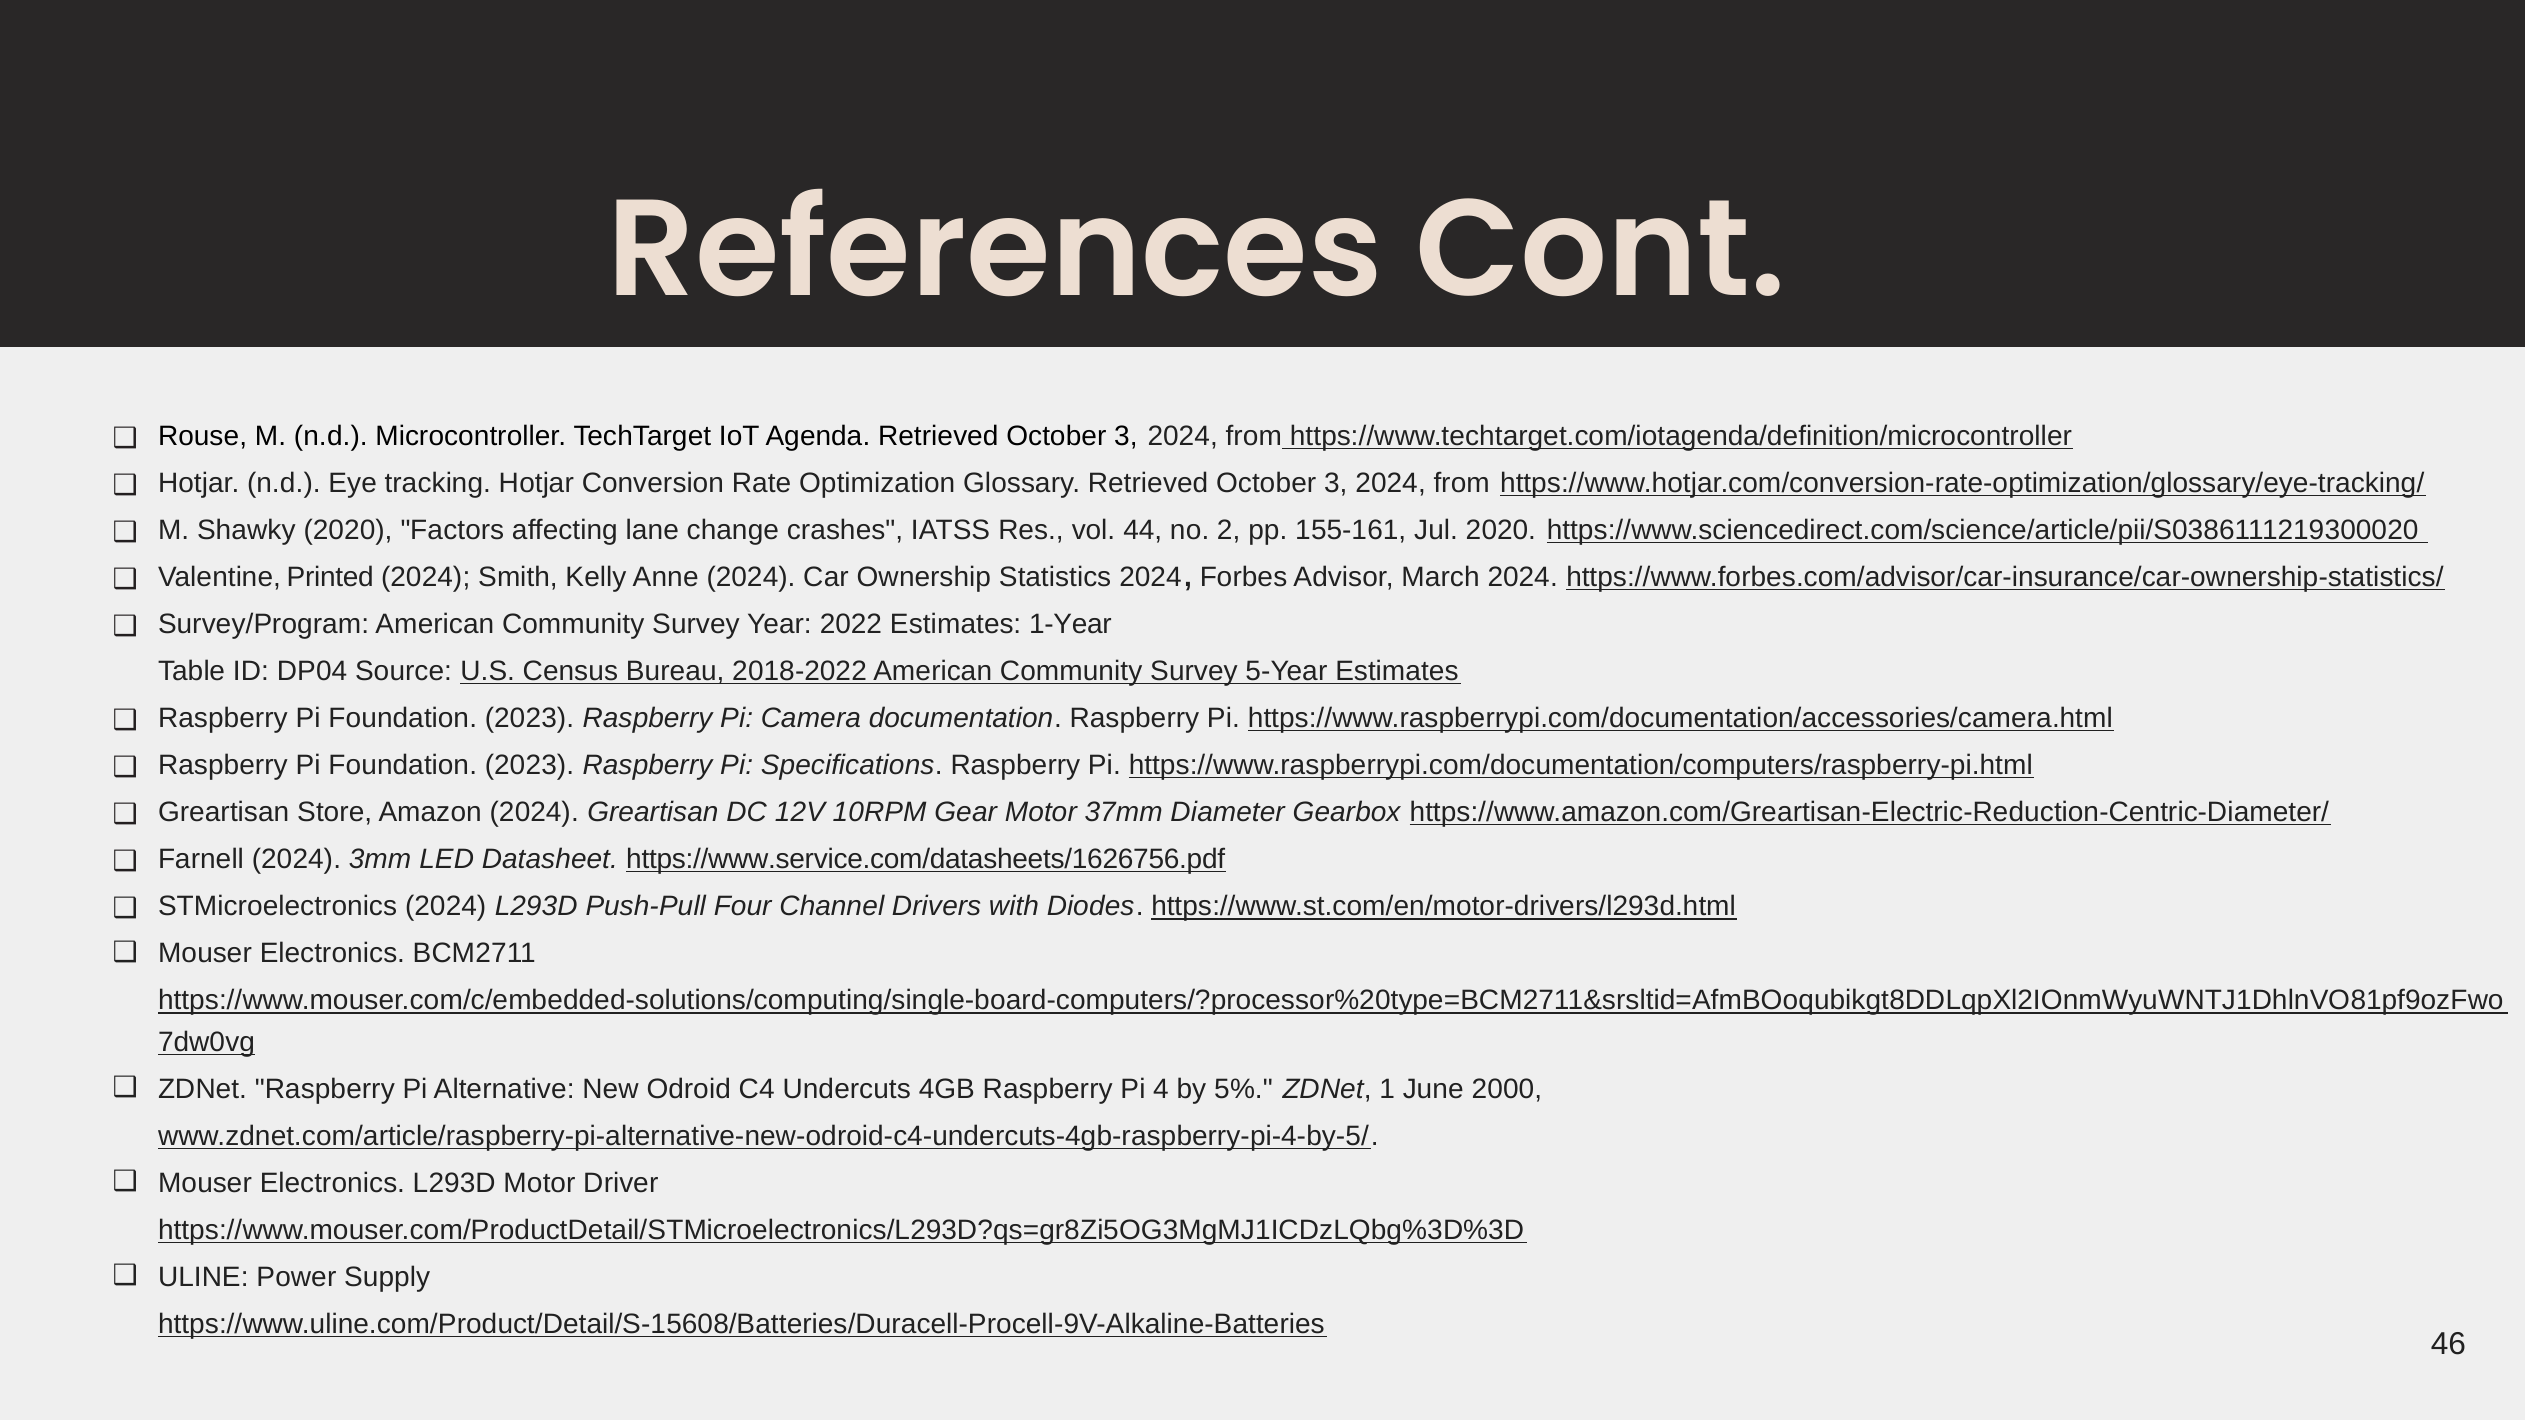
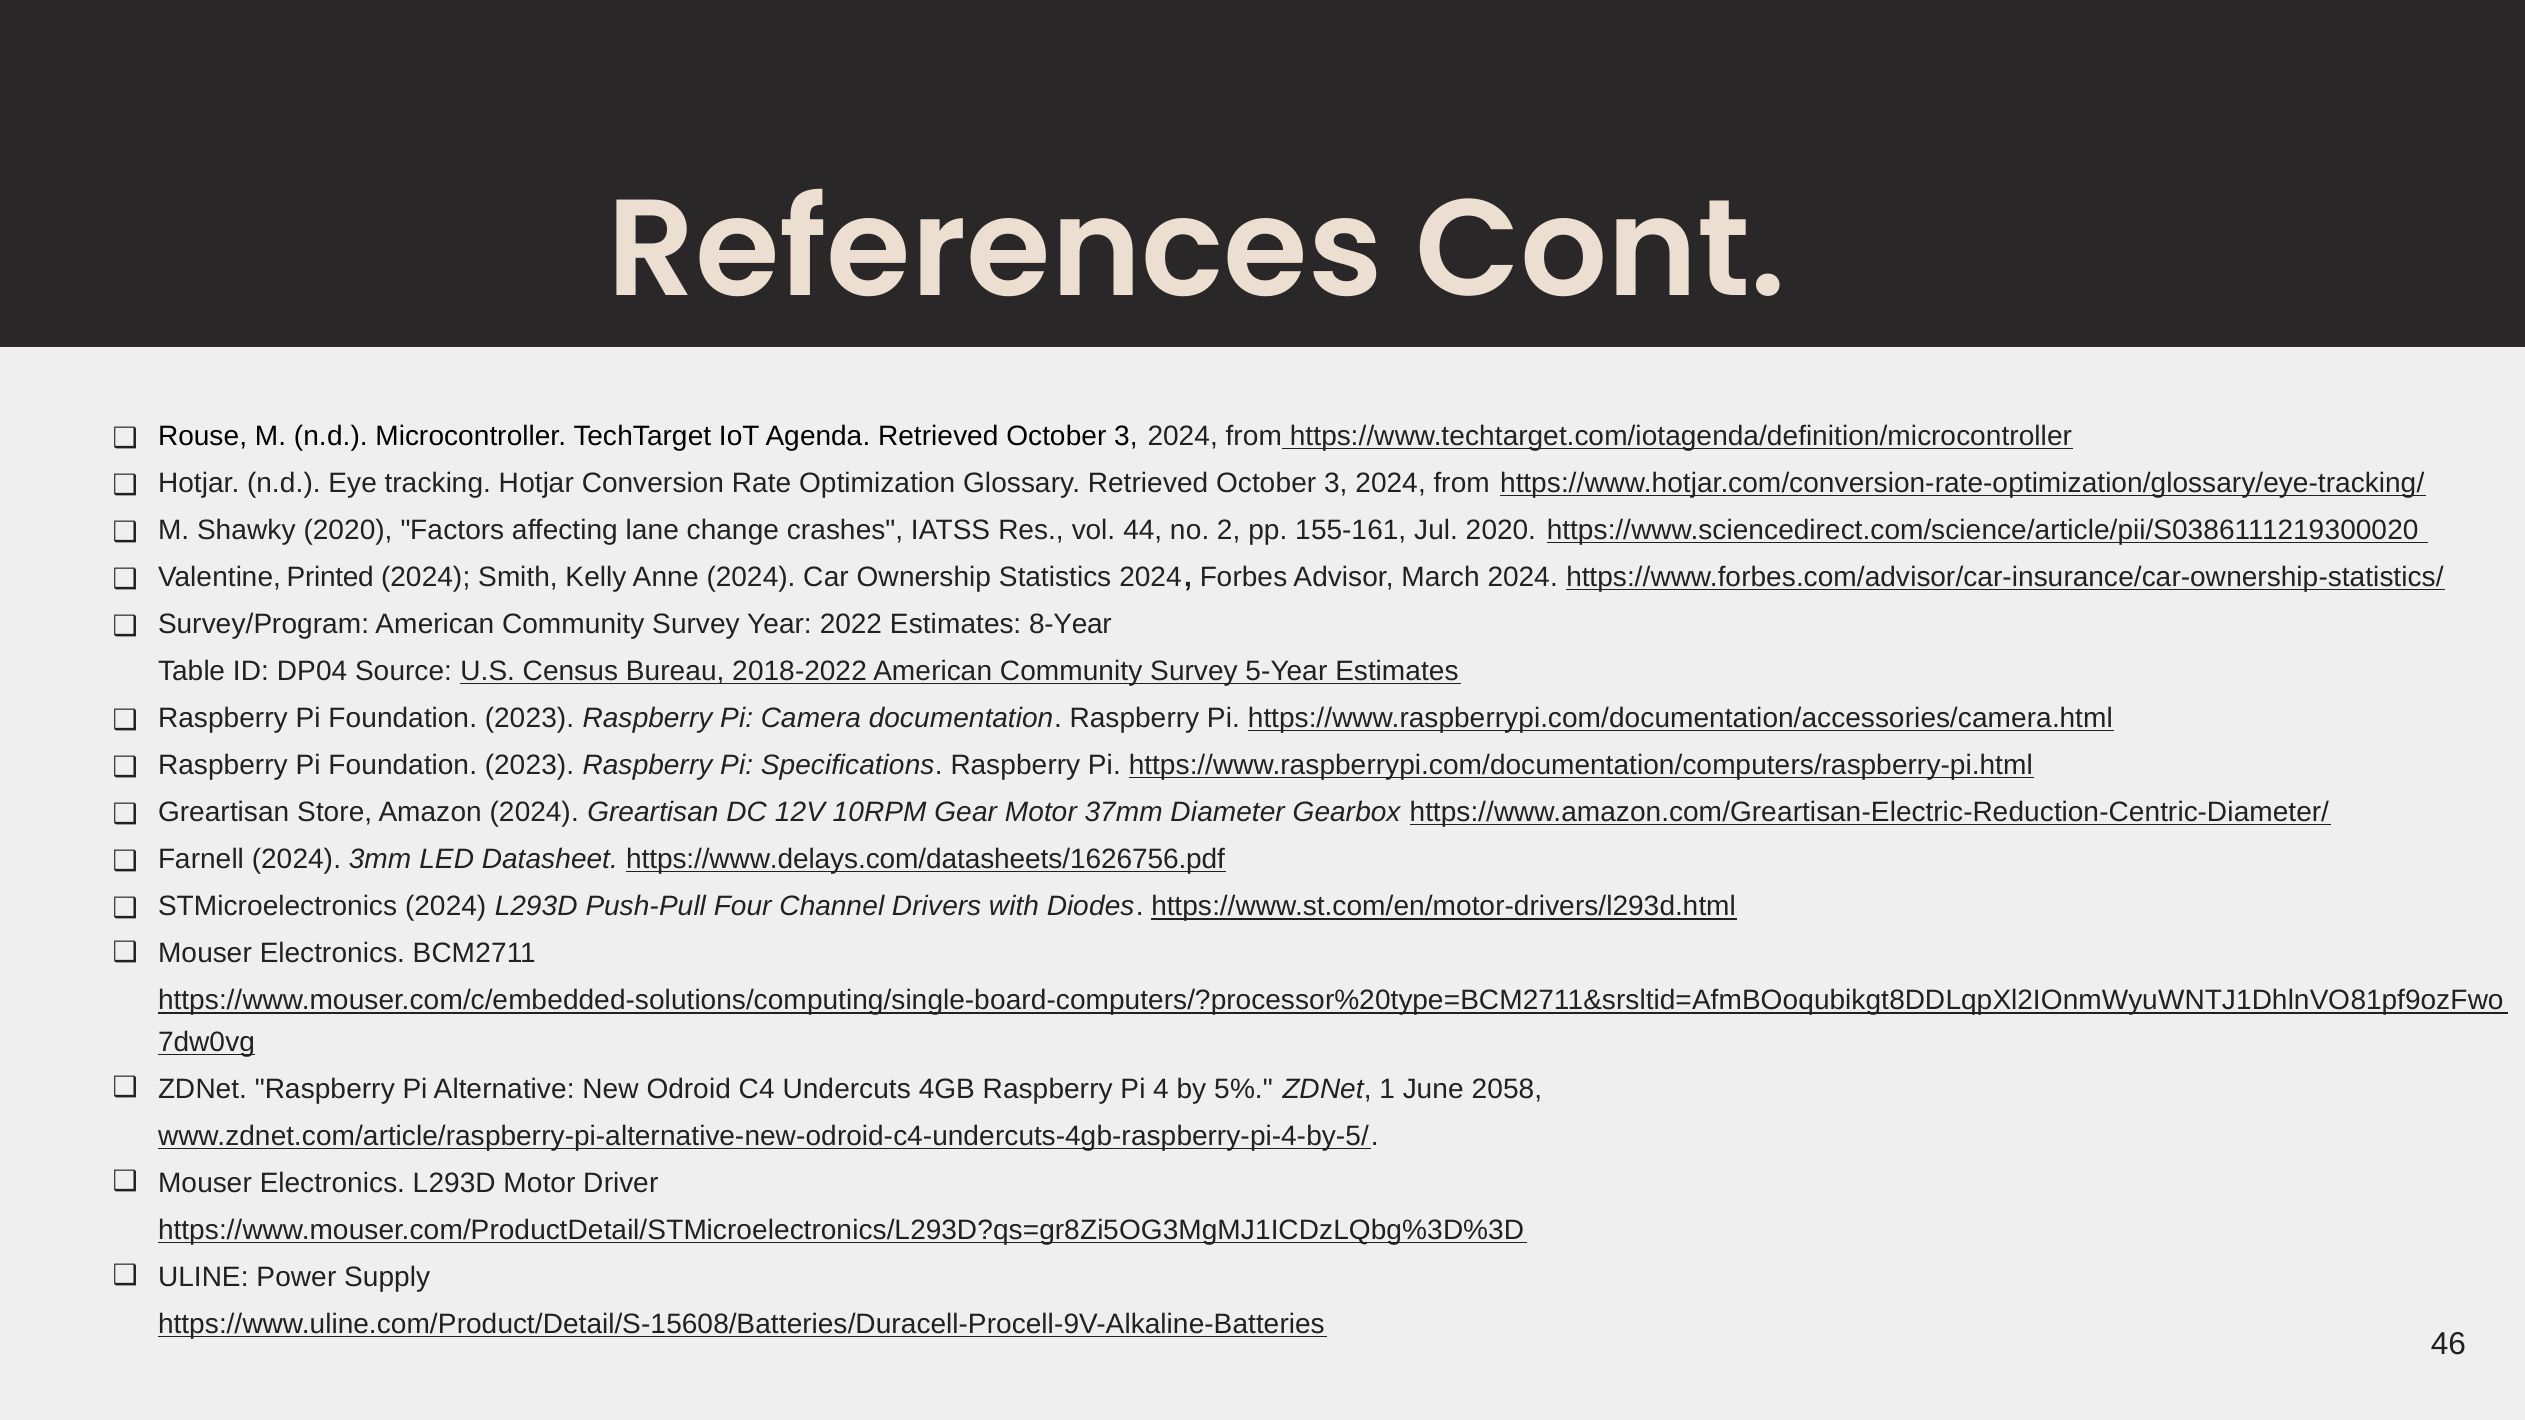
1-Year: 1-Year -> 8-Year
https://www.service.com/datasheets/1626756.pdf: https://www.service.com/datasheets/1626756.pdf -> https://www.delays.com/datasheets/1626756.pdf
2000: 2000 -> 2058
